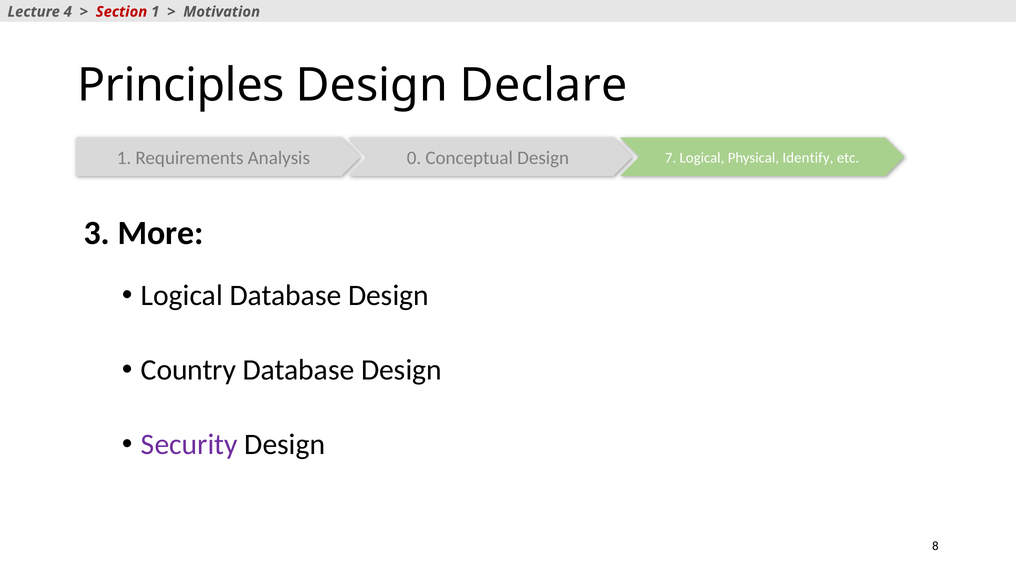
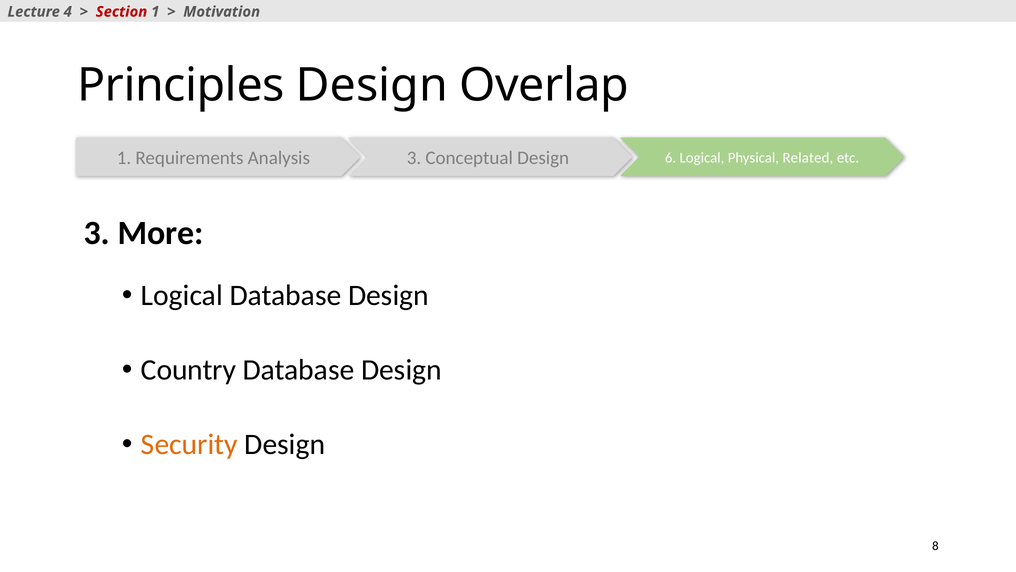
Declare: Declare -> Overlap
Analysis 0: 0 -> 3
7: 7 -> 6
Identify: Identify -> Related
Security colour: purple -> orange
